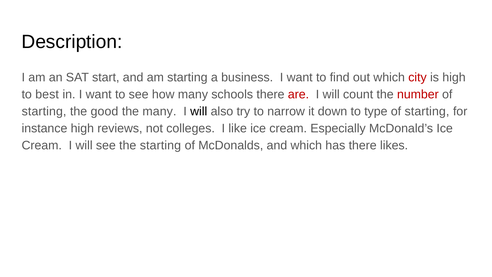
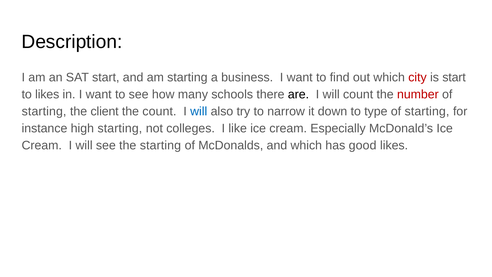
is high: high -> start
to best: best -> likes
are colour: red -> black
good: good -> client
the many: many -> count
will at (199, 111) colour: black -> blue
high reviews: reviews -> starting
has there: there -> good
